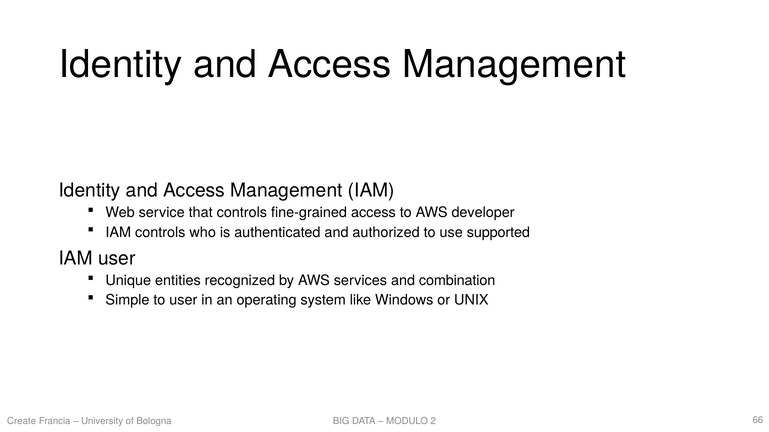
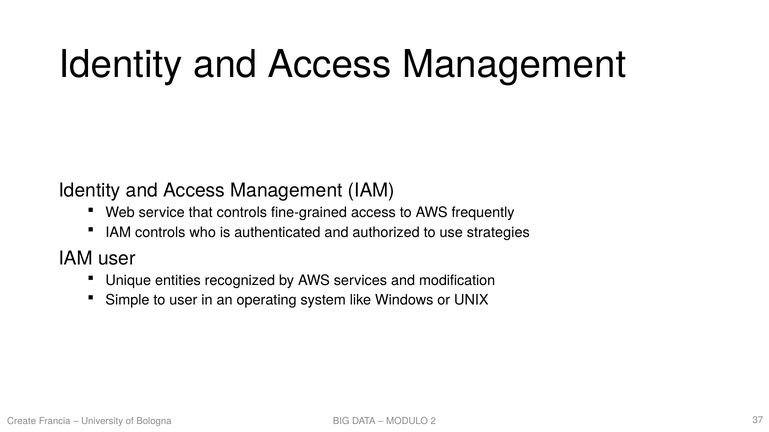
developer: developer -> frequently
supported: supported -> strategies
combination: combination -> modification
66: 66 -> 37
